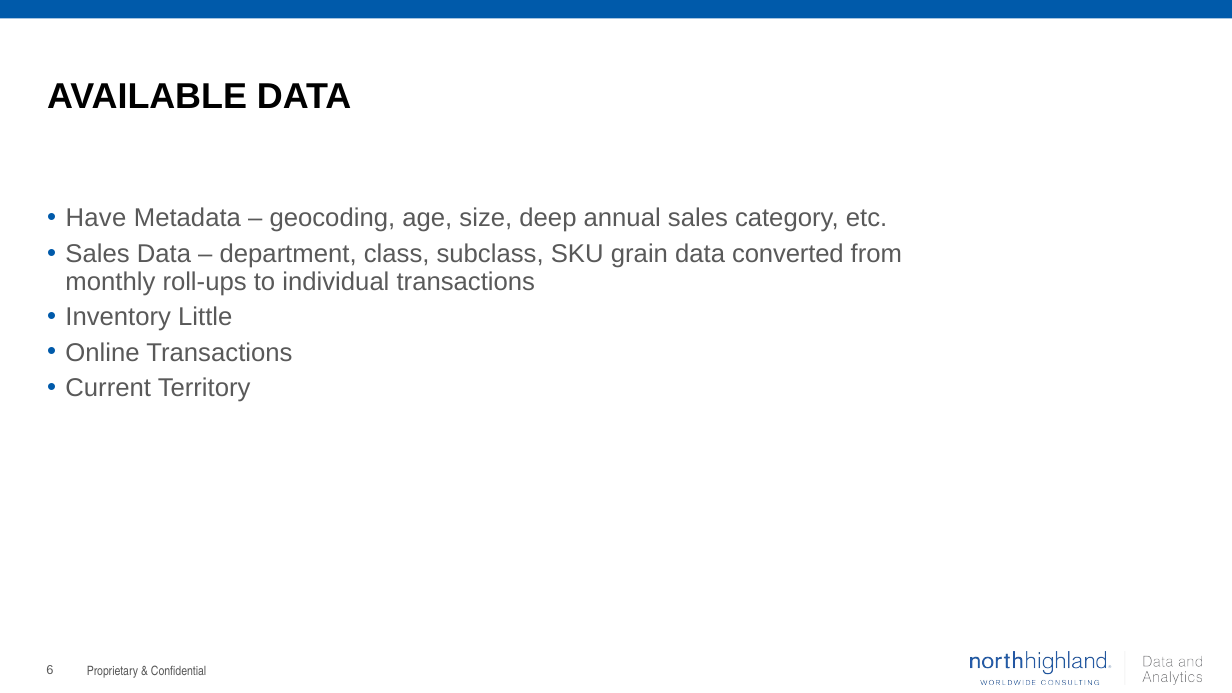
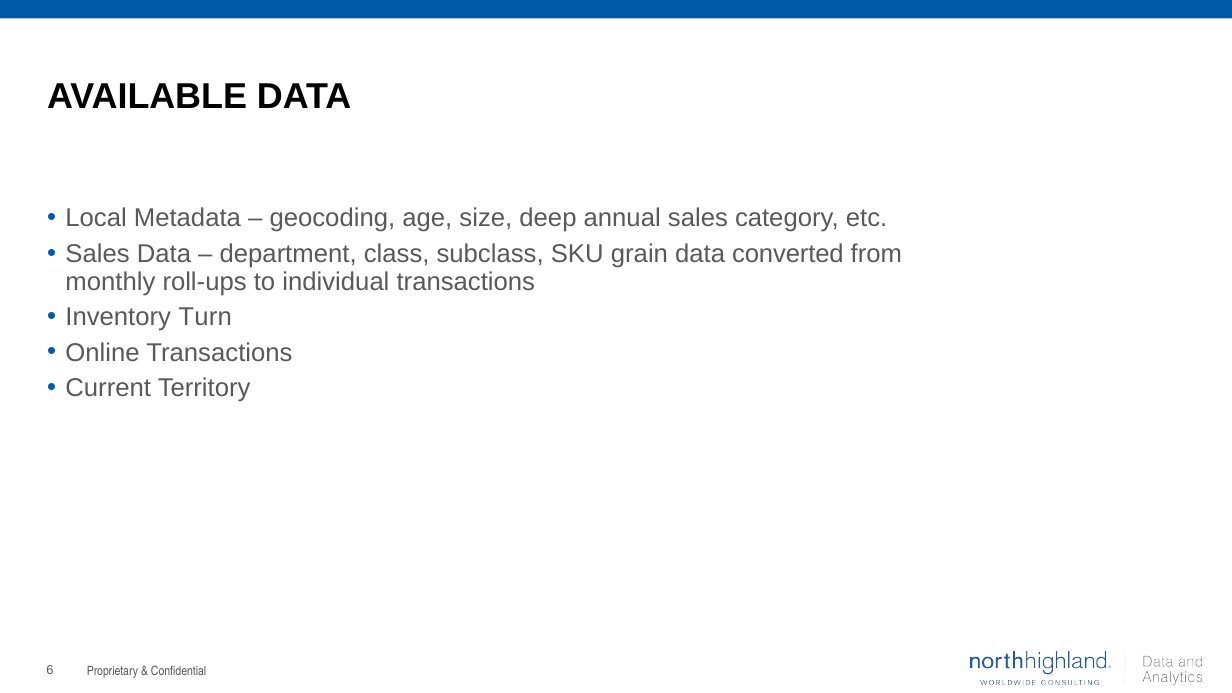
Have: Have -> Local
Little: Little -> Turn
